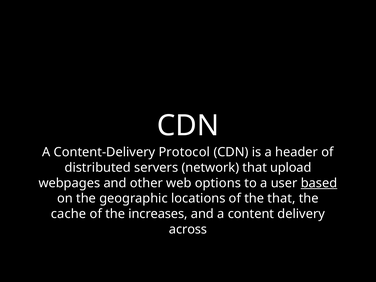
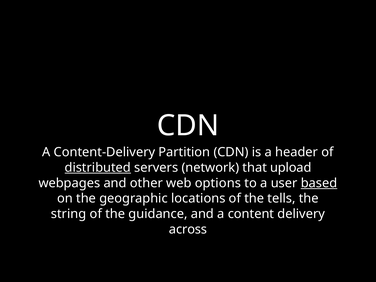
Protocol: Protocol -> Partition
distributed underline: none -> present
the that: that -> tells
cache: cache -> string
increases: increases -> guidance
